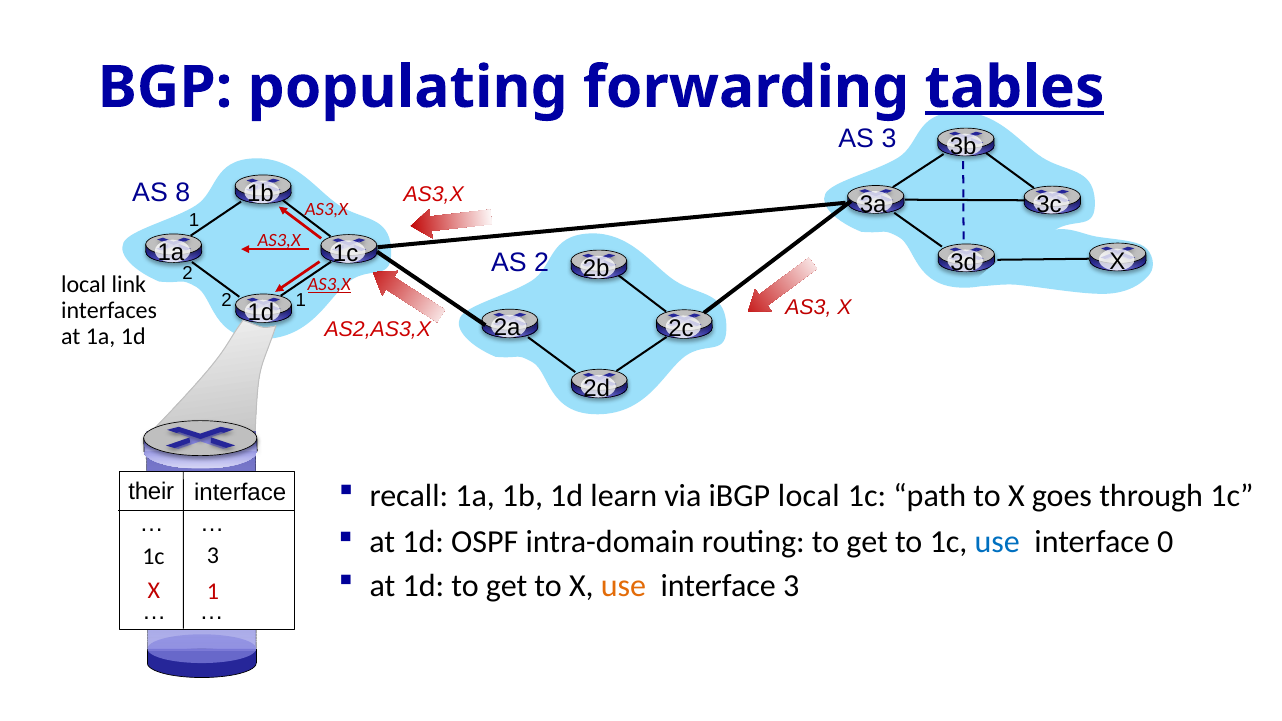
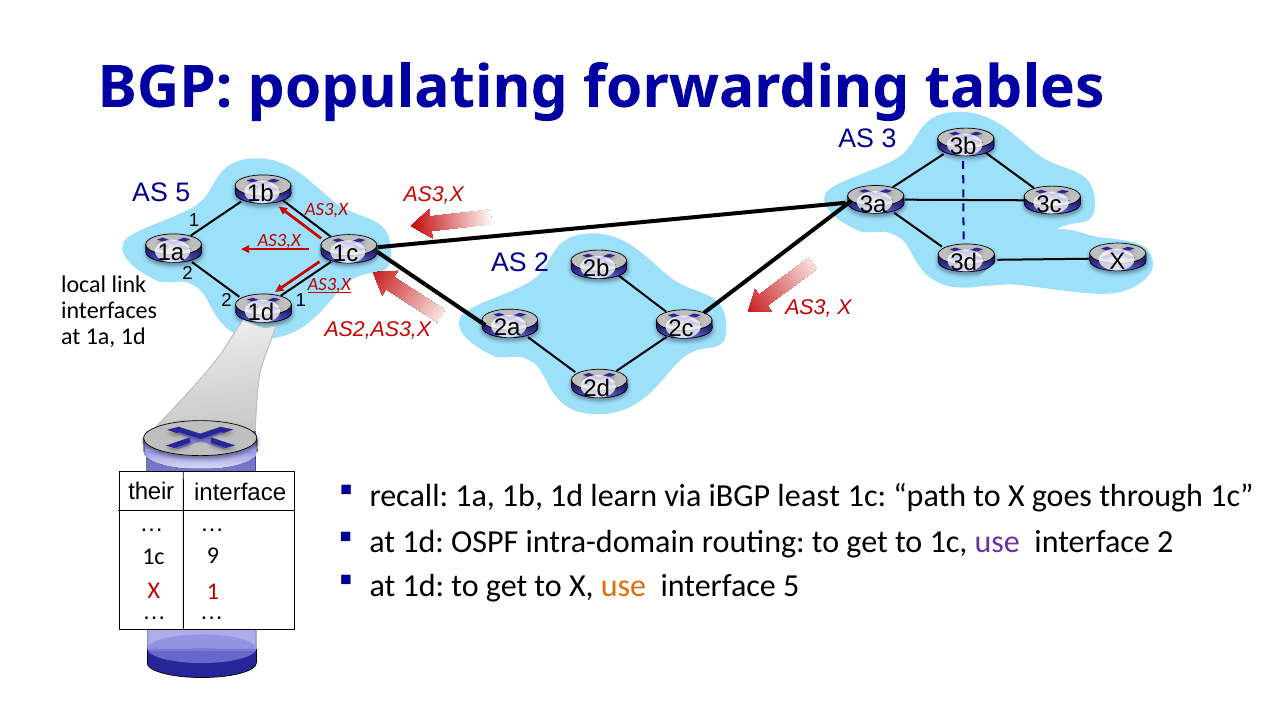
tables underline: present -> none
AS 8: 8 -> 5
iBGP local: local -> least
use at (997, 542) colour: blue -> purple
interface 0: 0 -> 2
1c 3: 3 -> 9
interface 3: 3 -> 5
